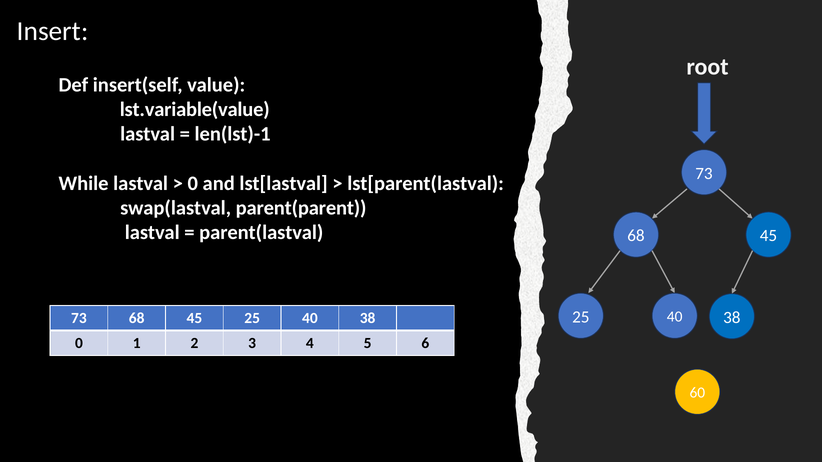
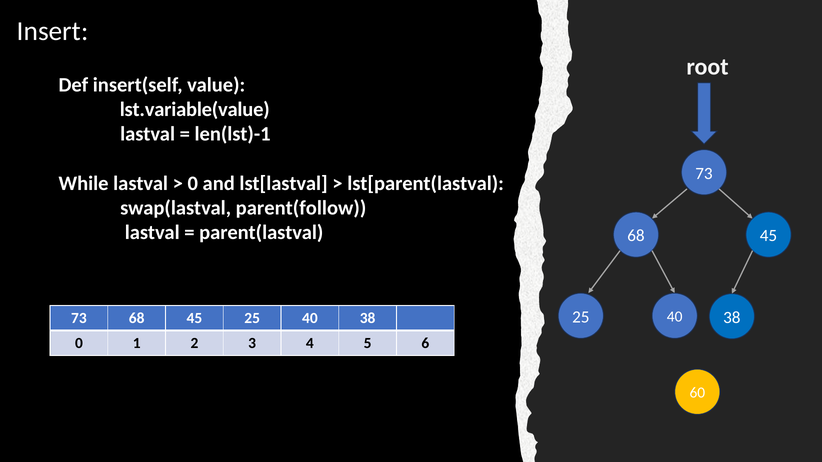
parent(parent: parent(parent -> parent(follow
